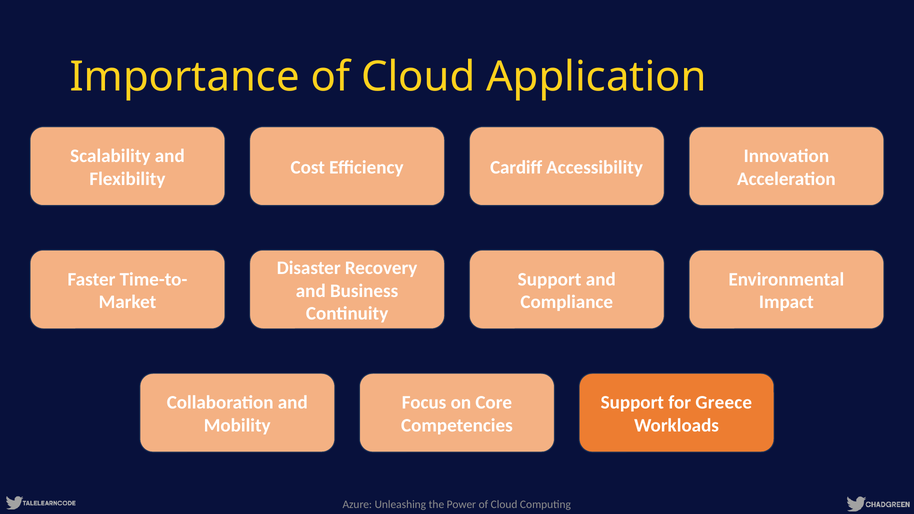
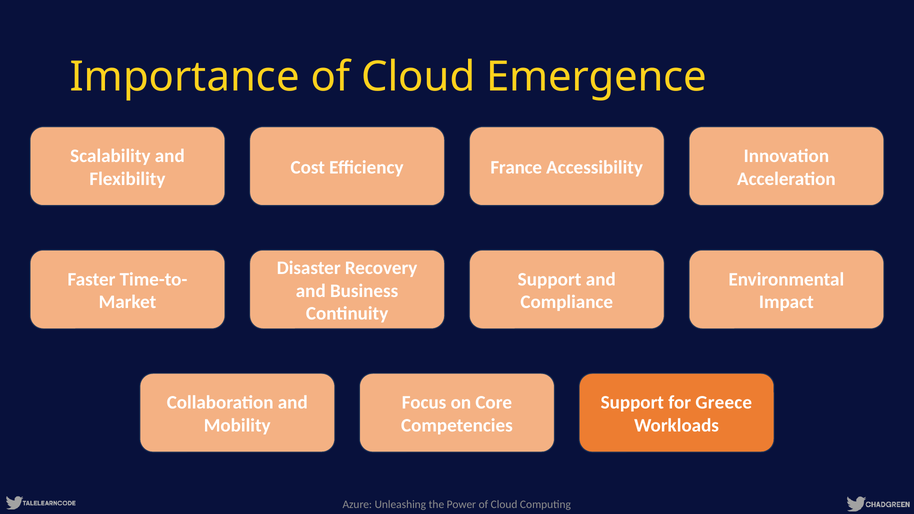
Application: Application -> Emergence
Cardiff: Cardiff -> France
